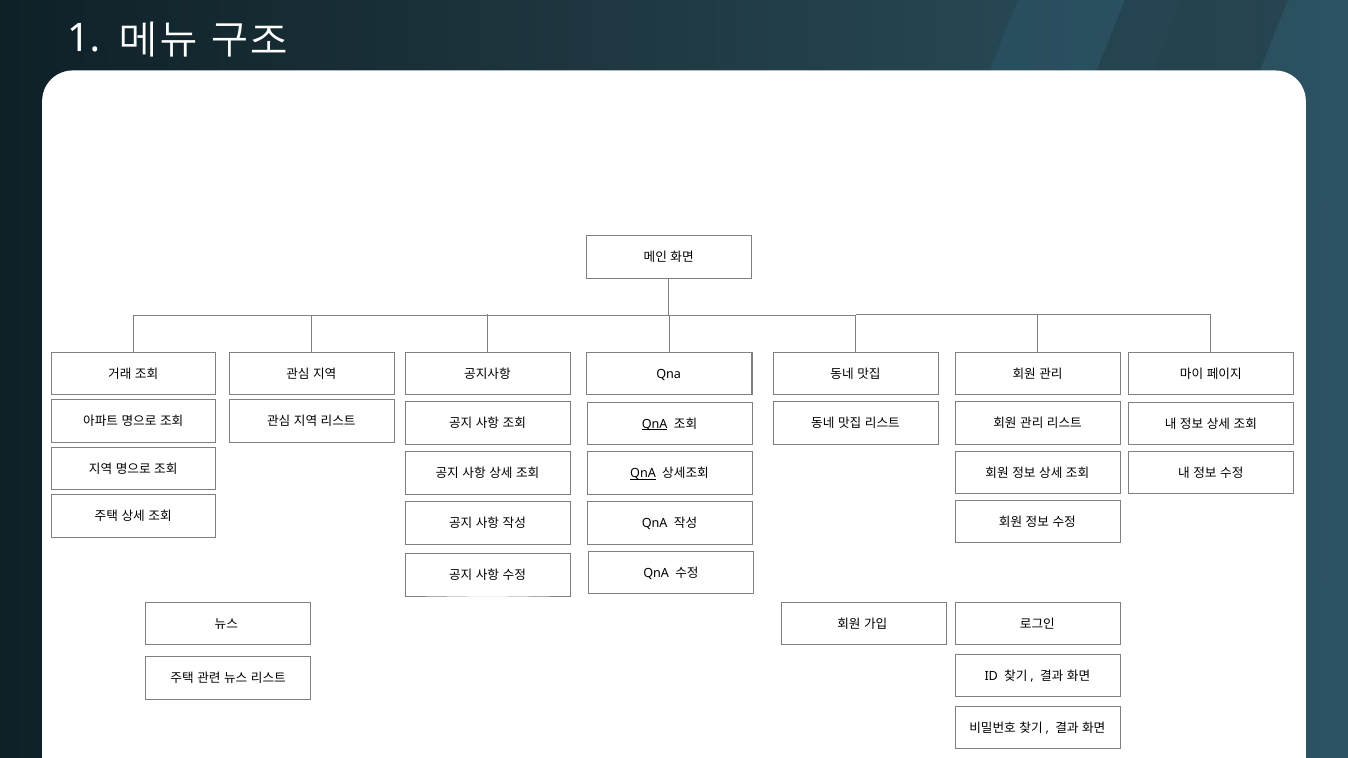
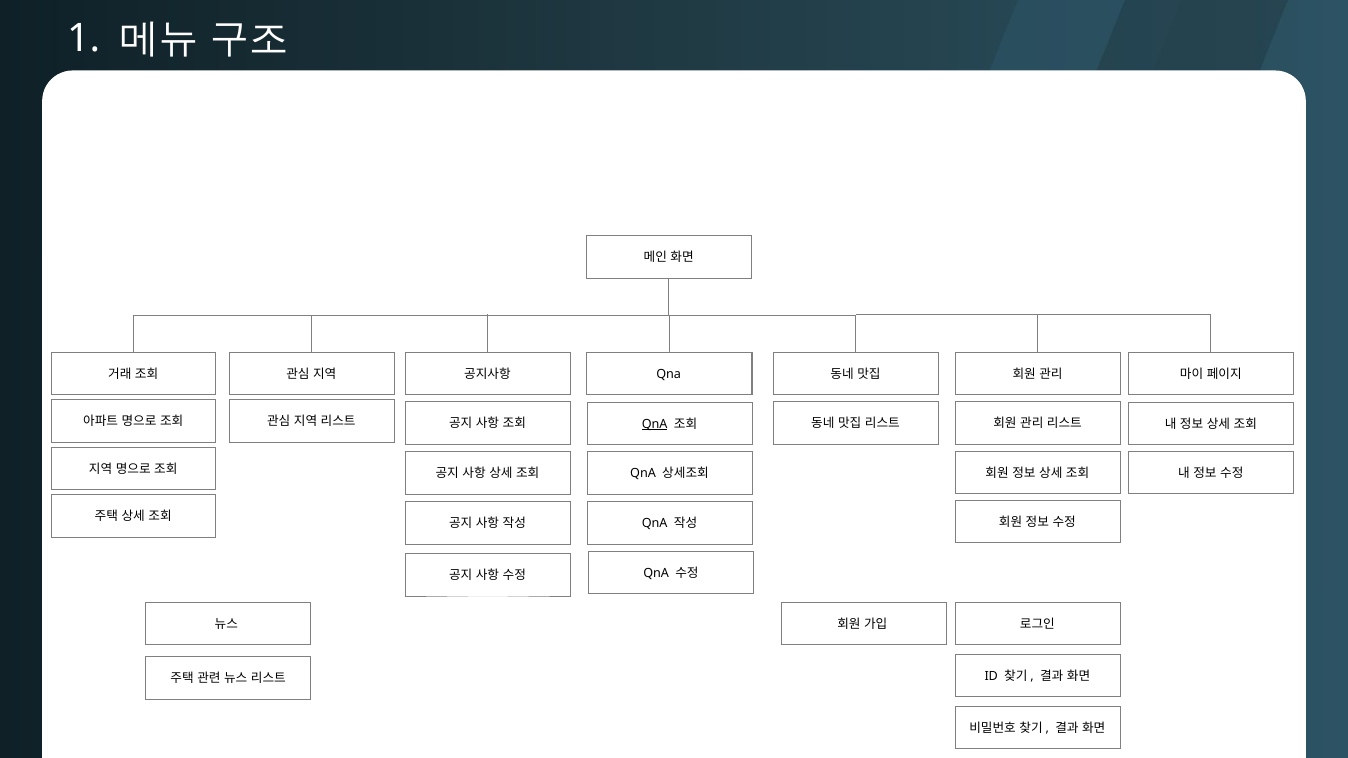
QnA at (643, 474) underline: present -> none
